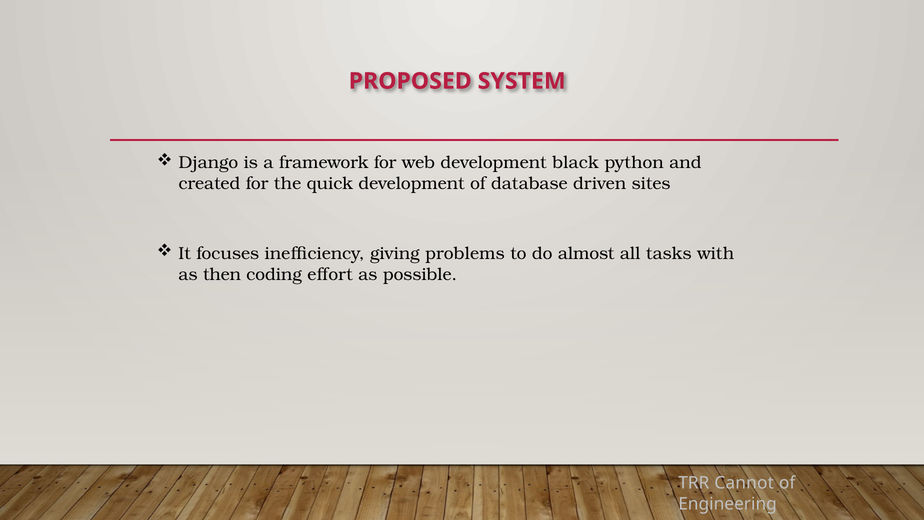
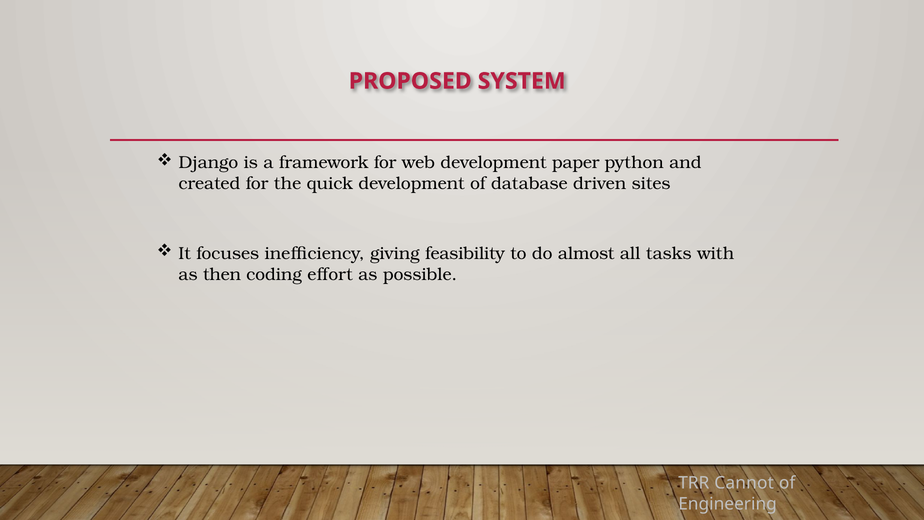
black: black -> paper
problems: problems -> feasibility
